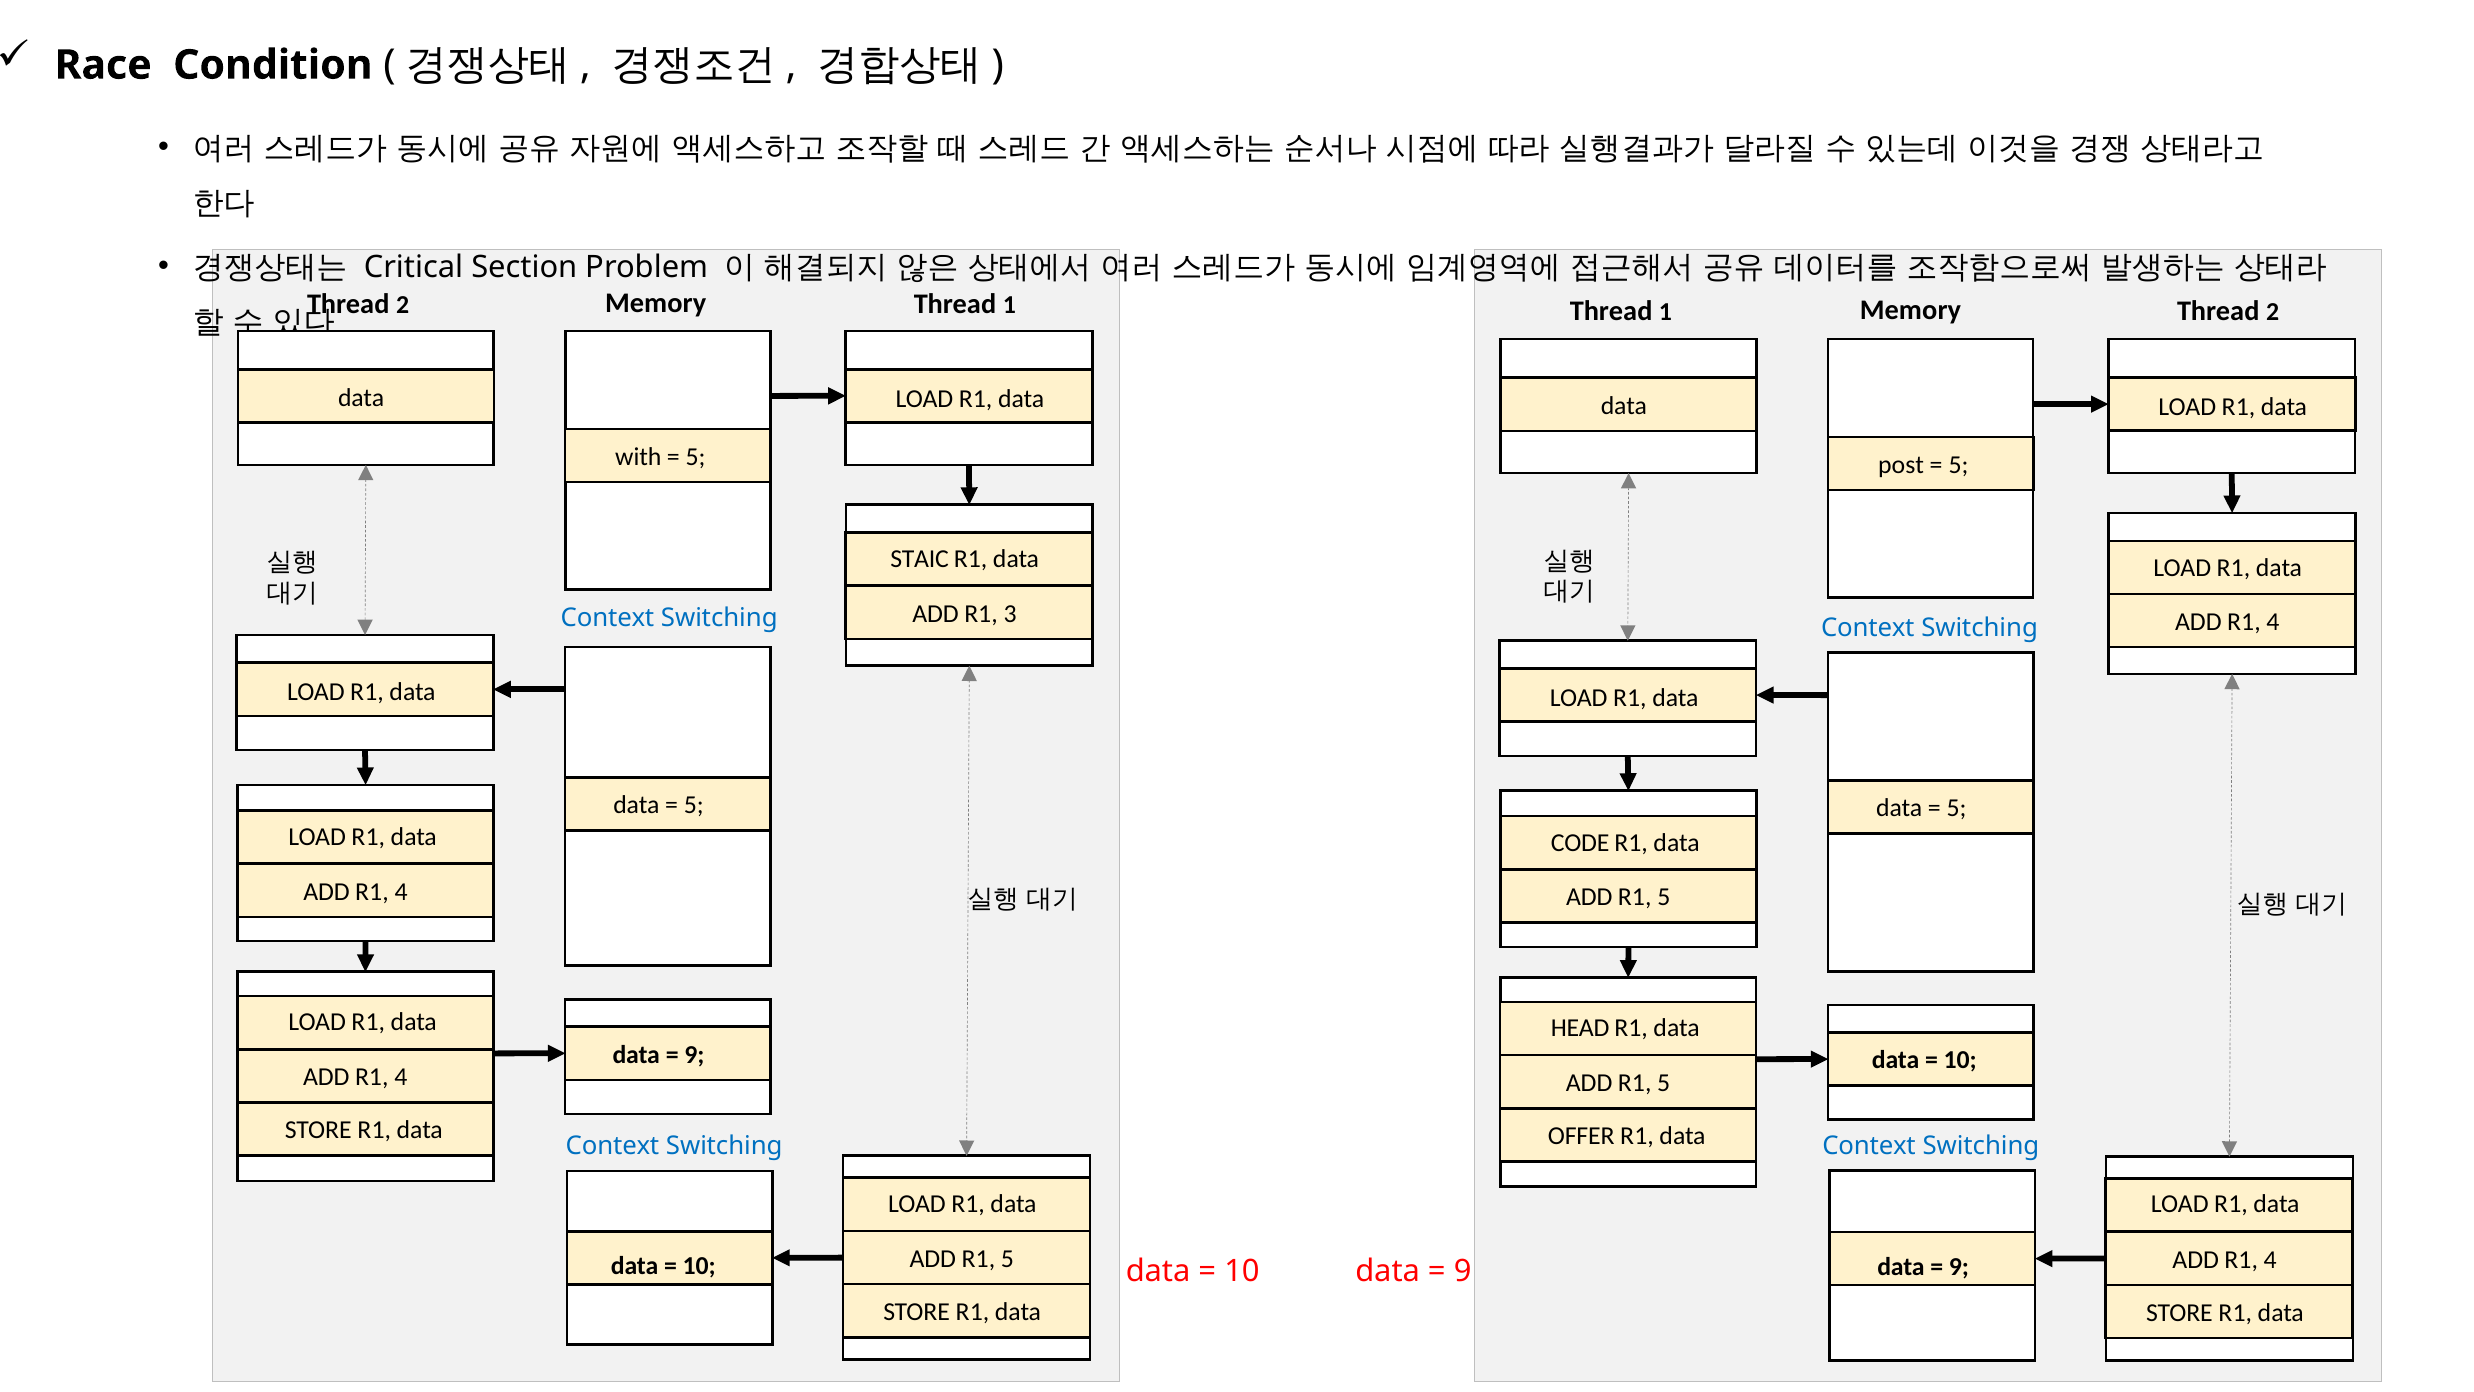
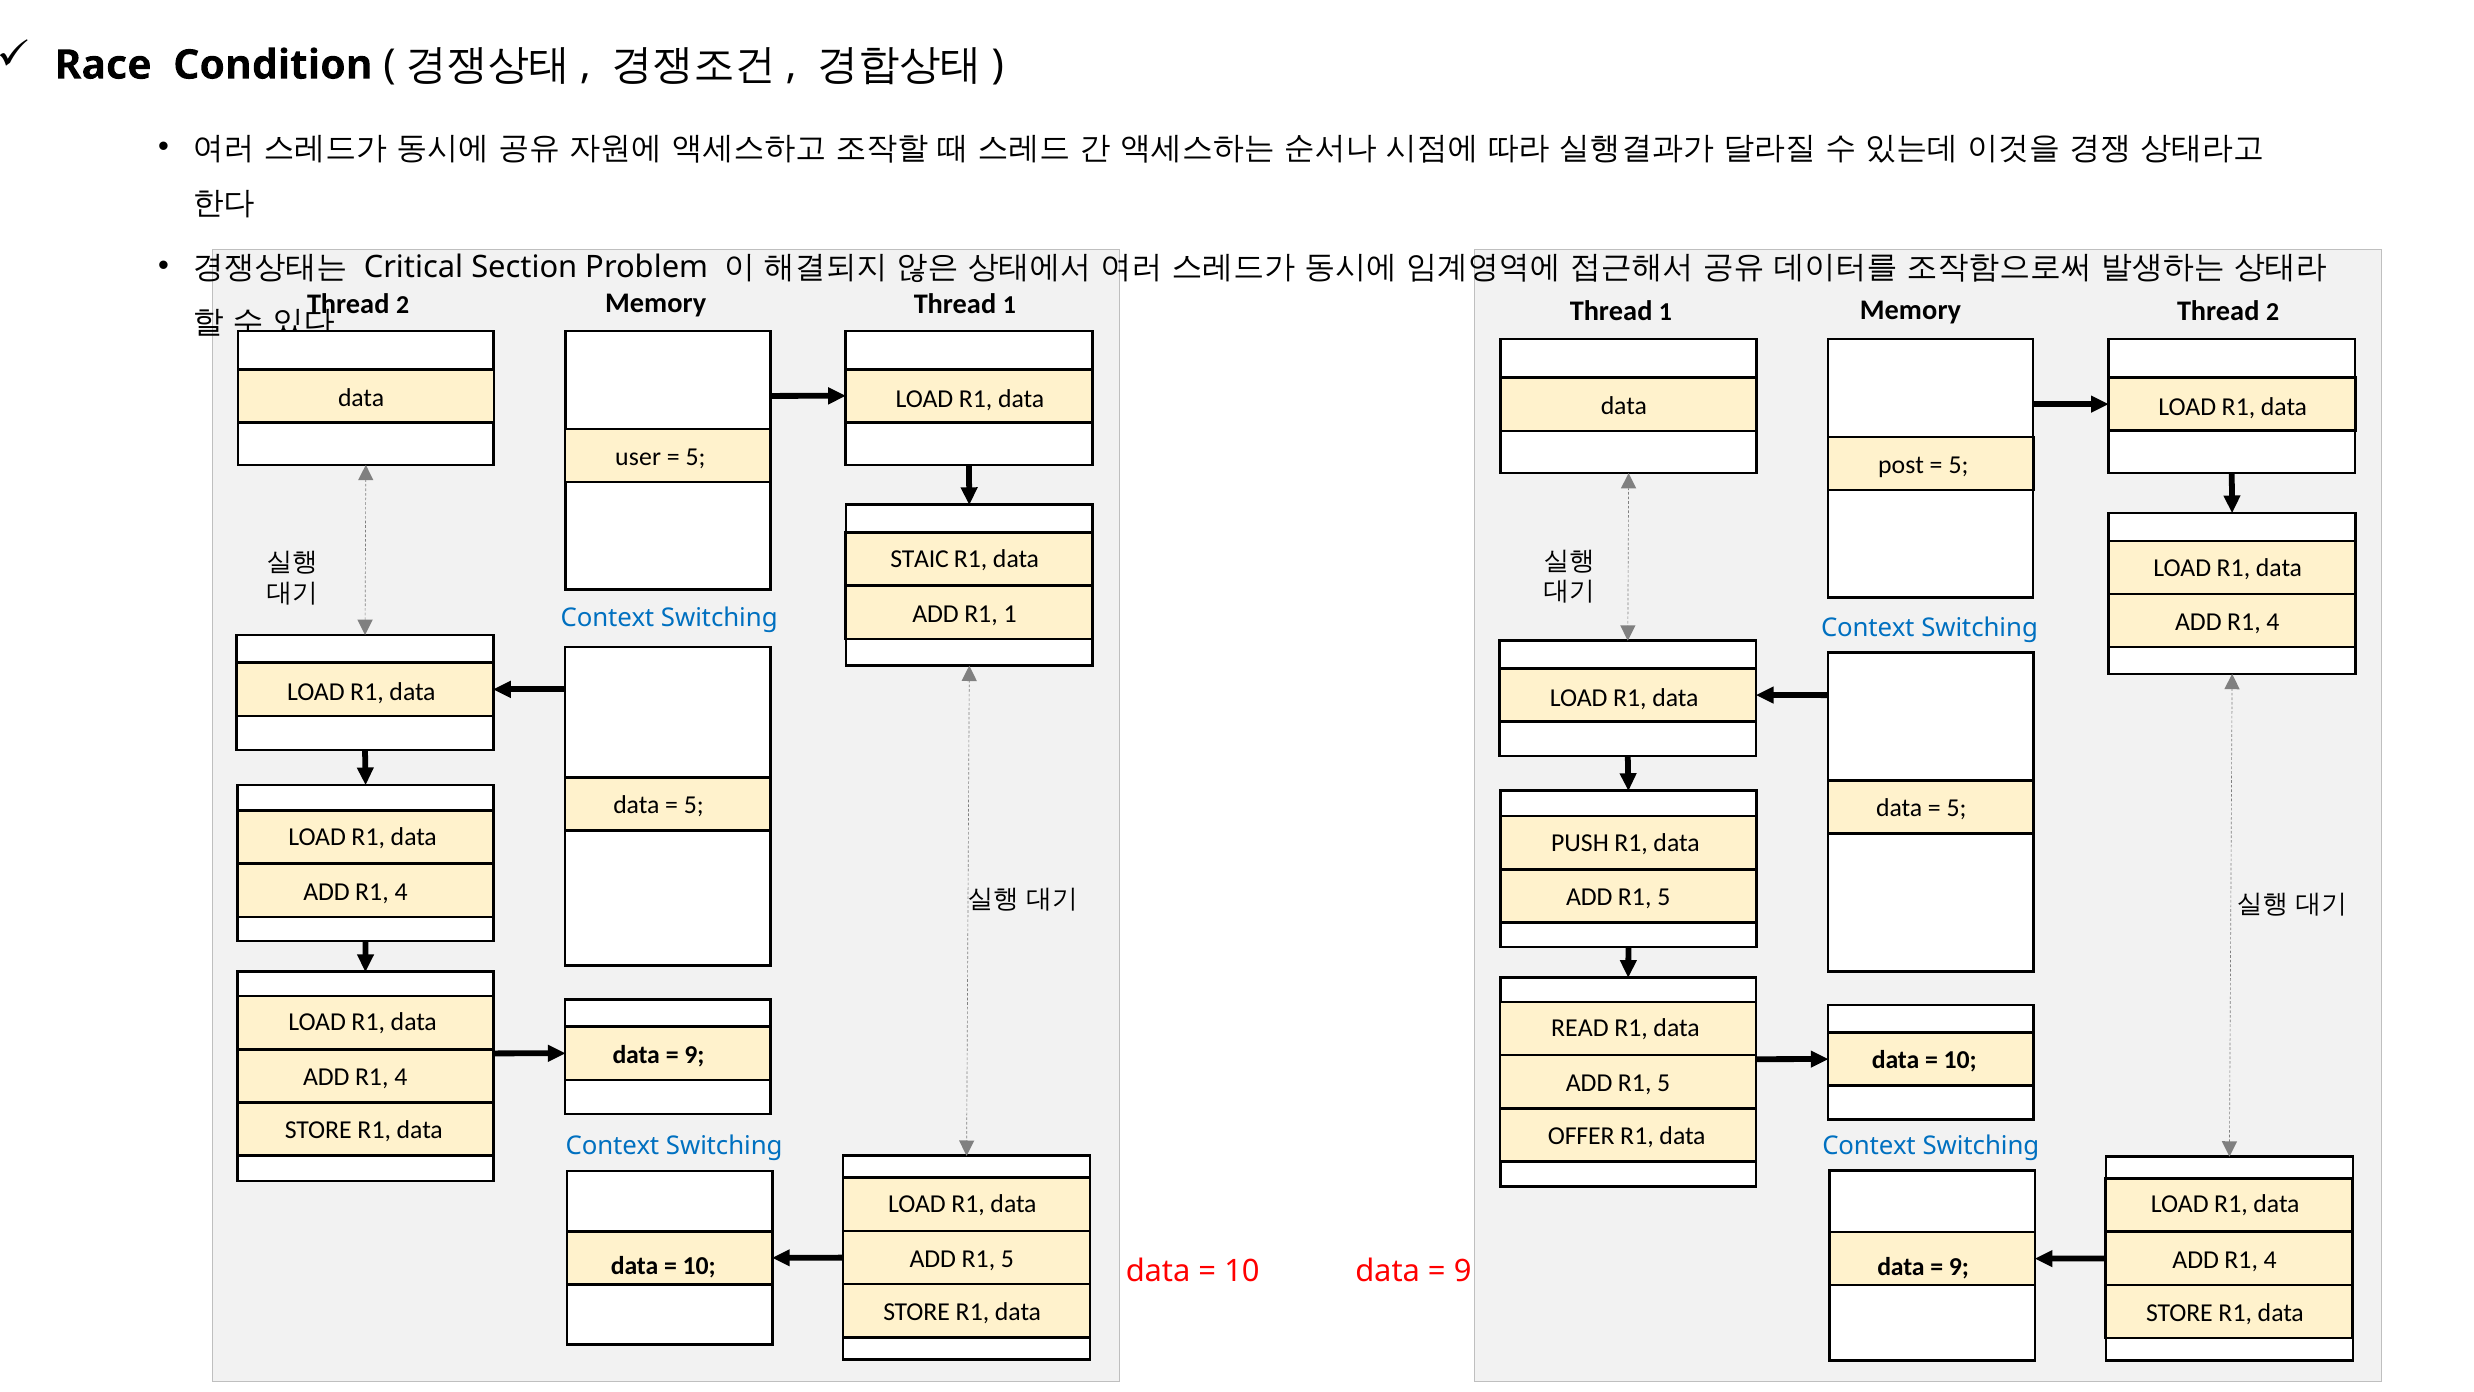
with: with -> user
R1 3: 3 -> 1
CODE: CODE -> PUSH
HEAD: HEAD -> READ
